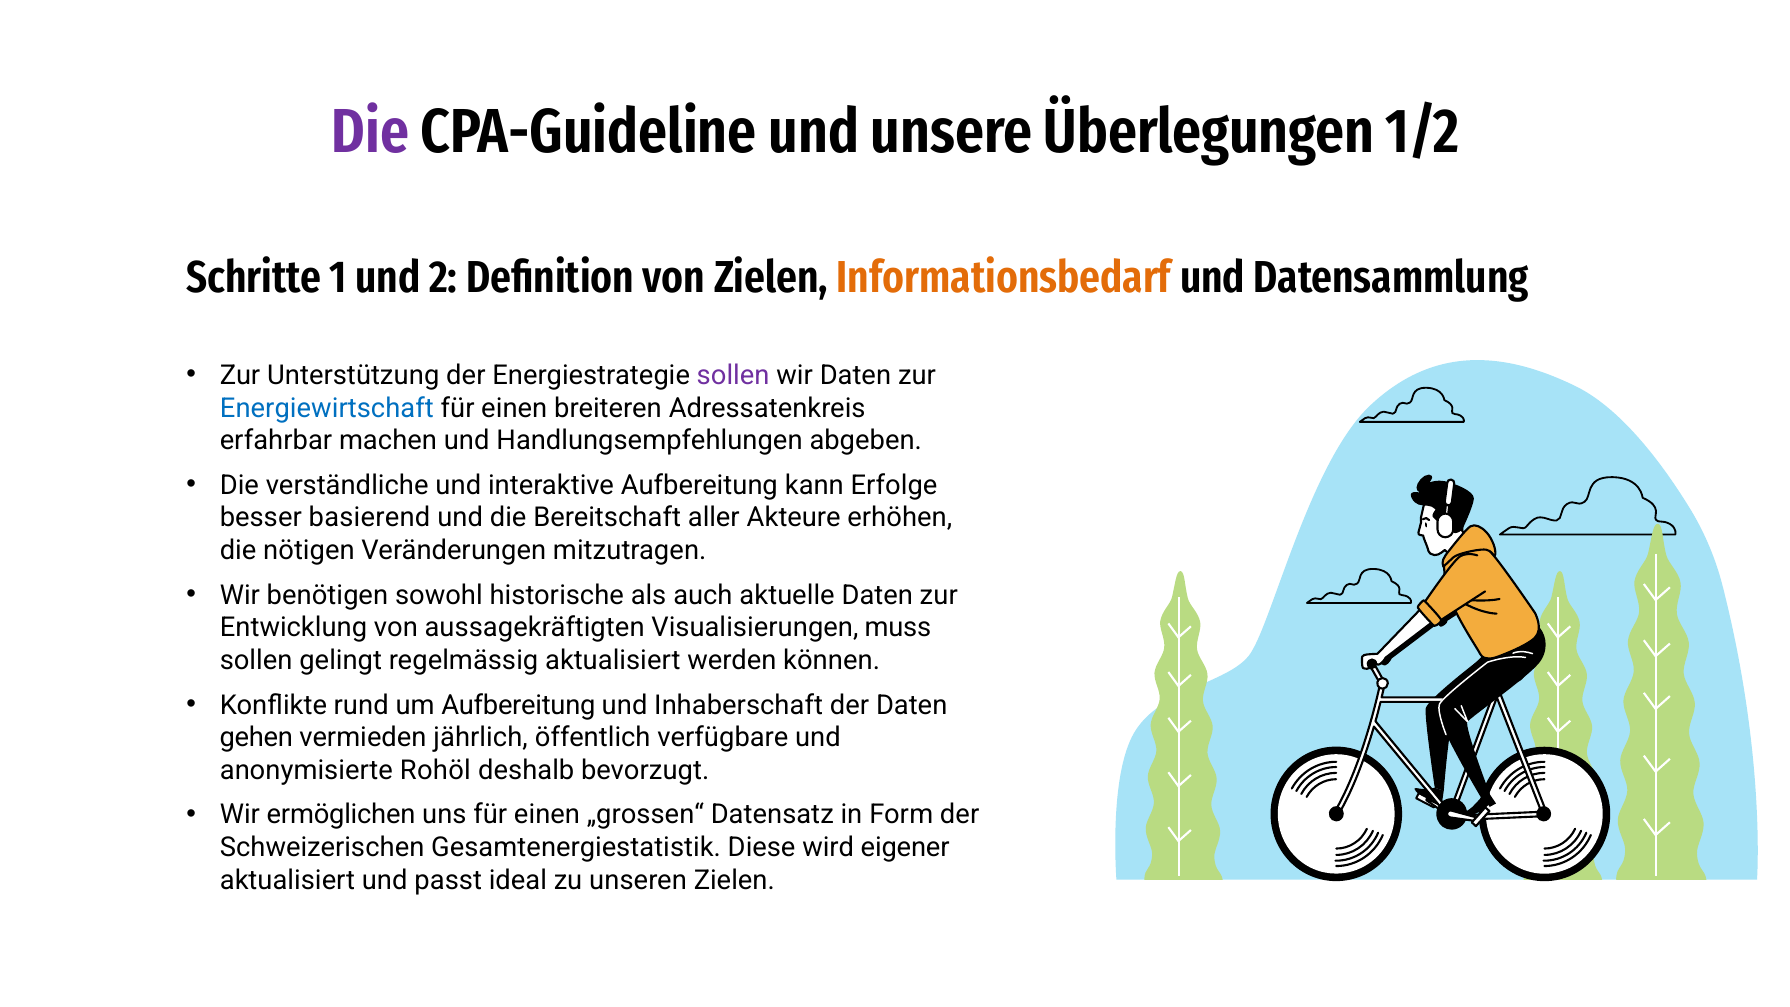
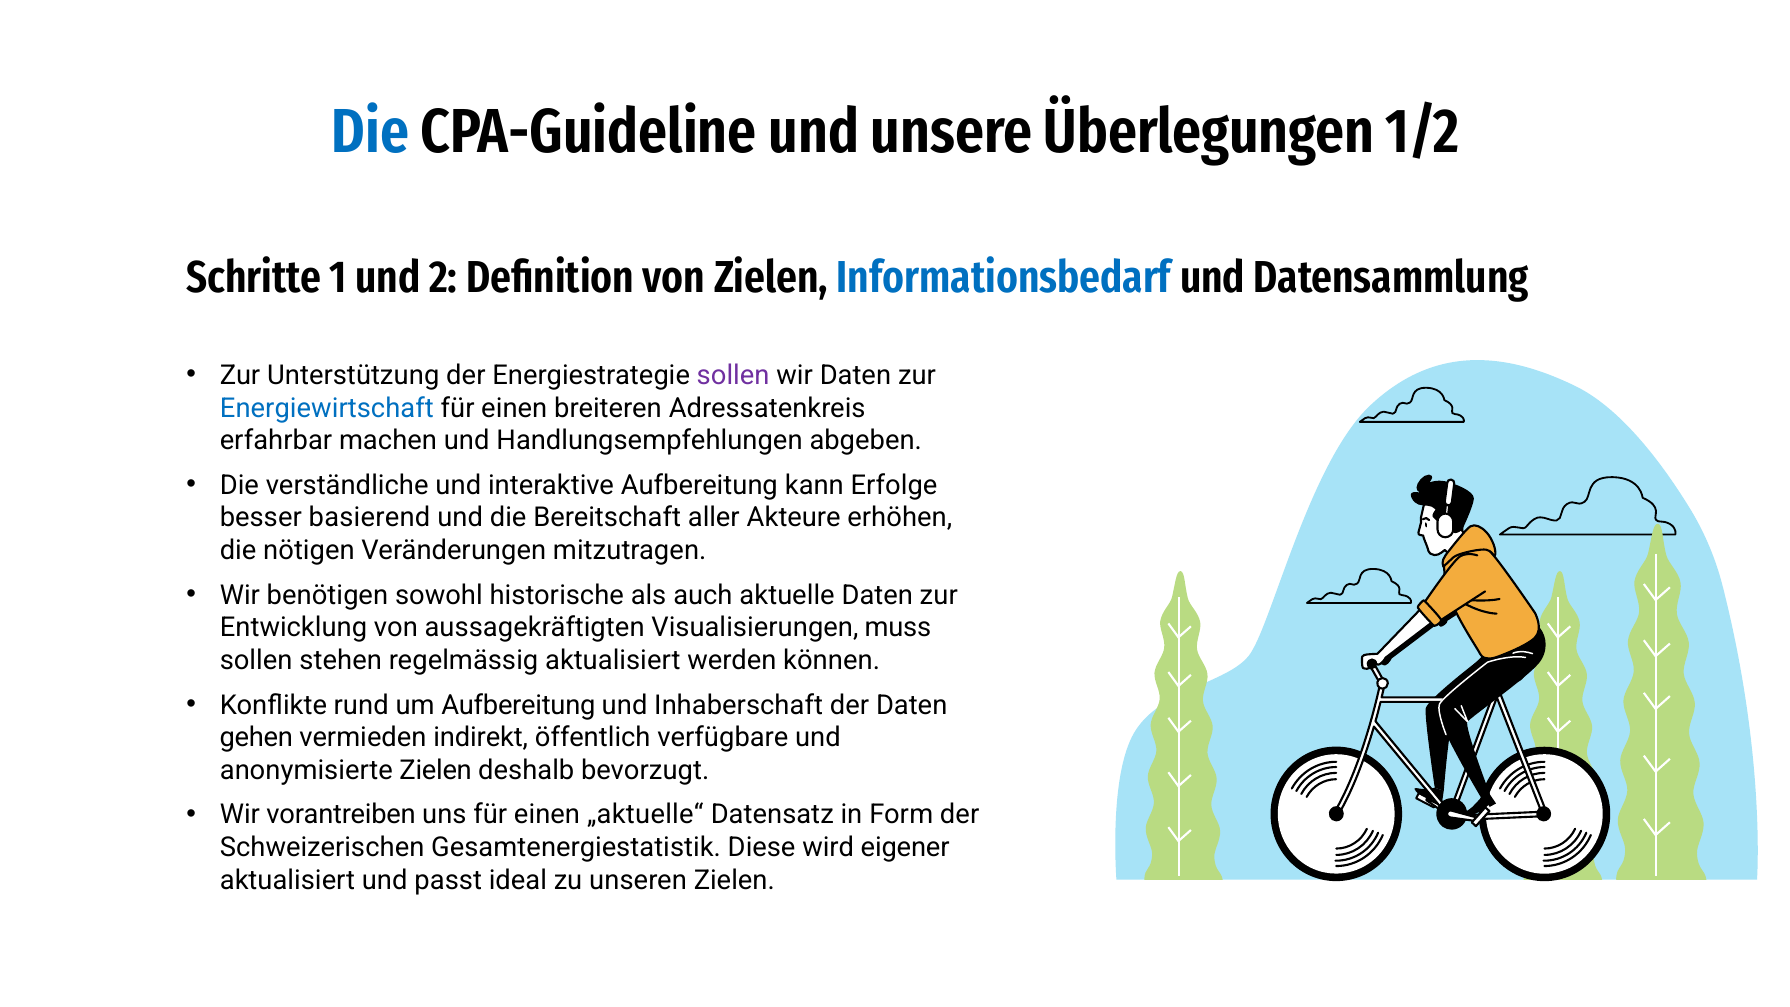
Die at (371, 132) colour: purple -> blue
Informationsbedarf colour: orange -> blue
gelingt: gelingt -> stehen
jährlich: jährlich -> indirekt
anonymisierte Rohöl: Rohöl -> Zielen
ermöglichen: ermöglichen -> vorantreiben
„grossen“: „grossen“ -> „aktuelle“
